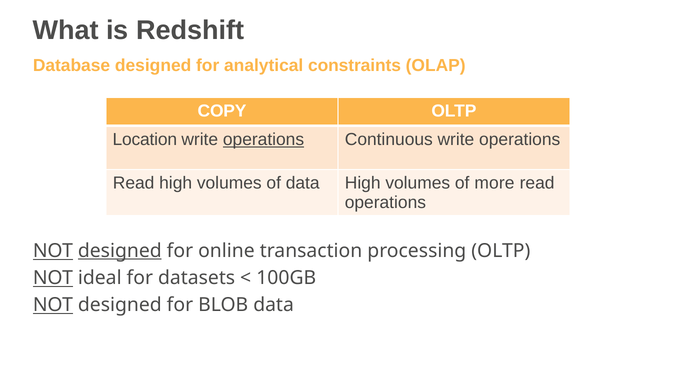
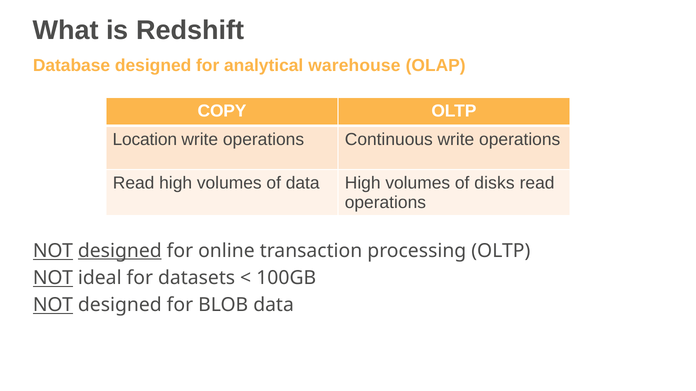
constraints: constraints -> warehouse
operations at (264, 140) underline: present -> none
more: more -> disks
